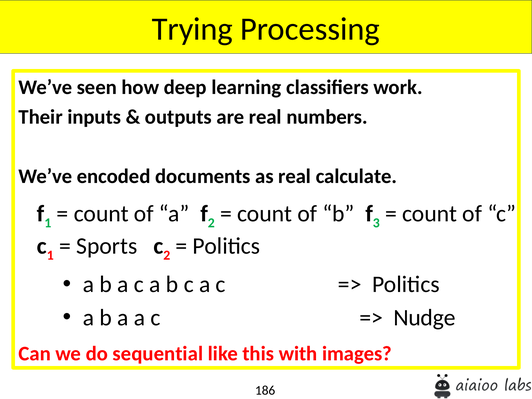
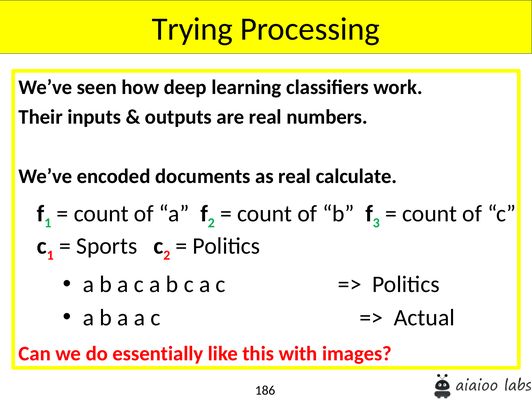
Nudge: Nudge -> Actual
sequential: sequential -> essentially
